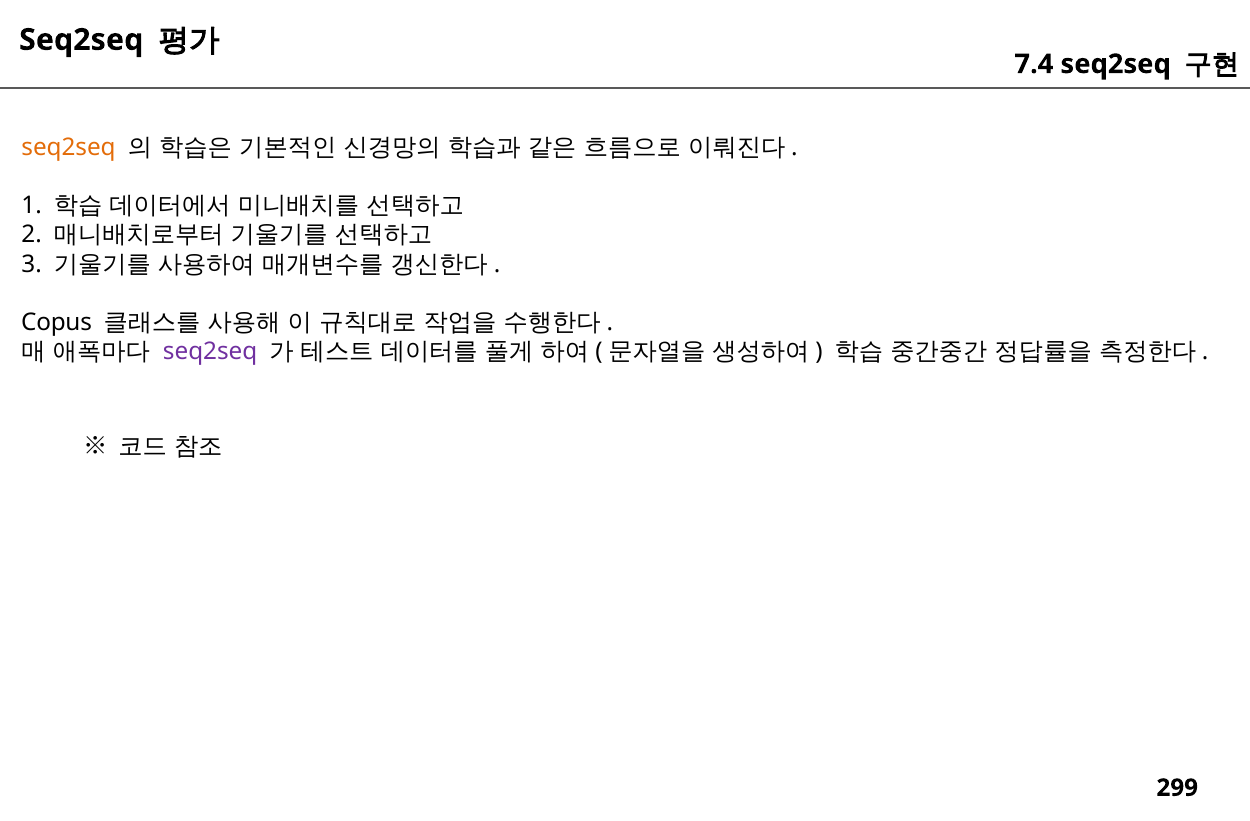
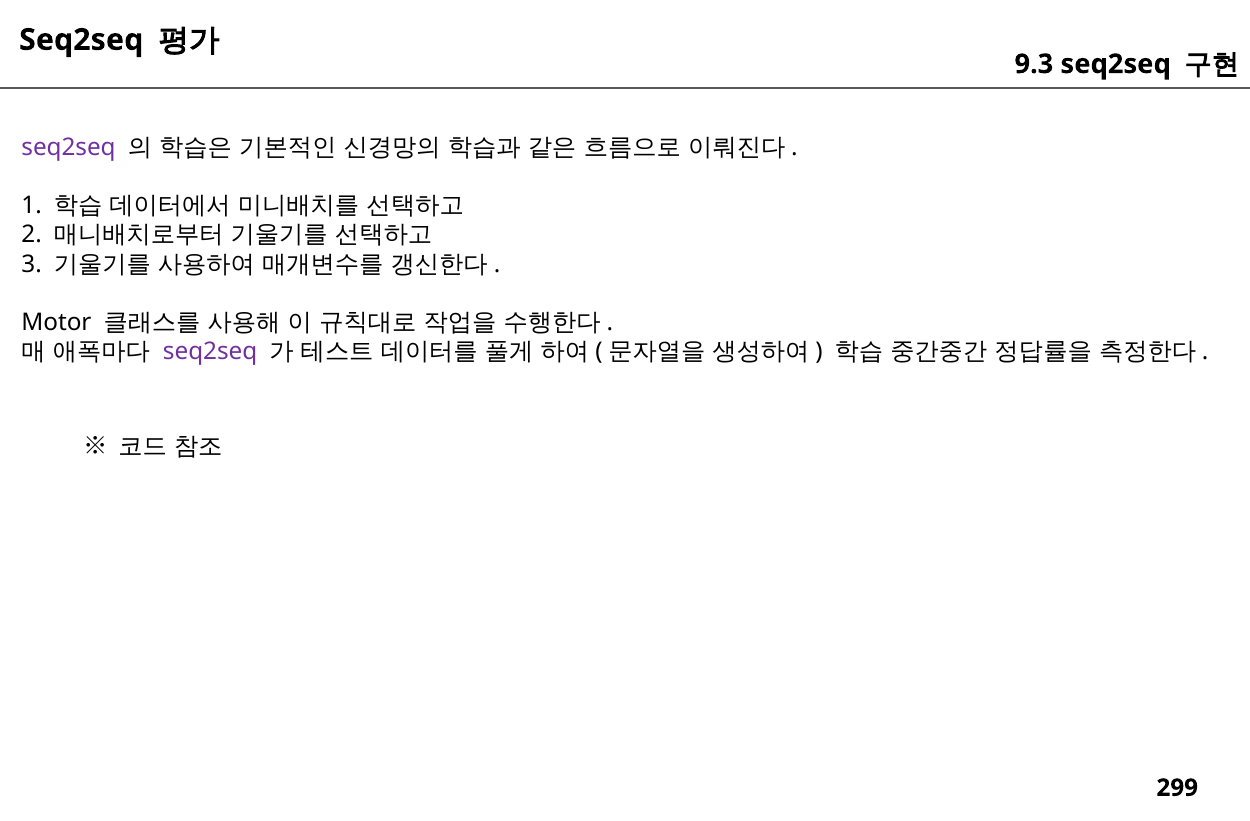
7.4: 7.4 -> 9.3
seq2seq at (69, 147) colour: orange -> purple
Copus: Copus -> Motor
